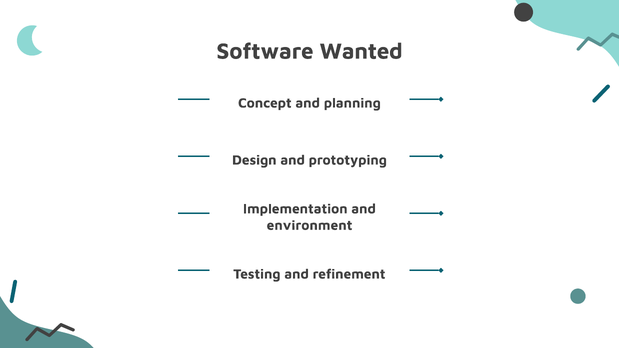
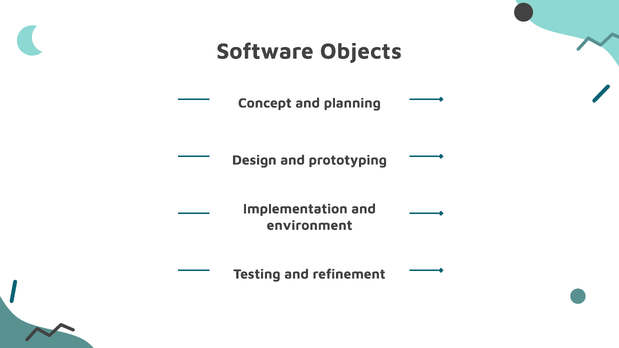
Wanted: Wanted -> Objects
